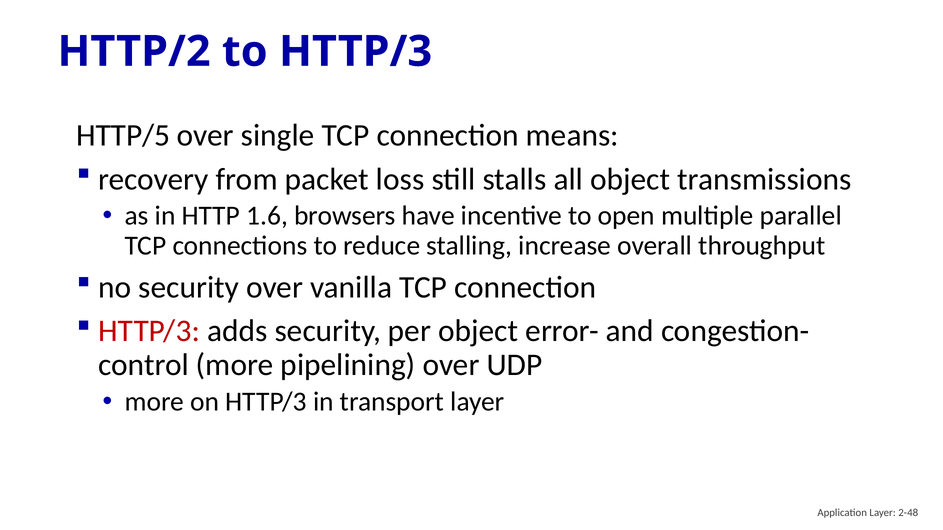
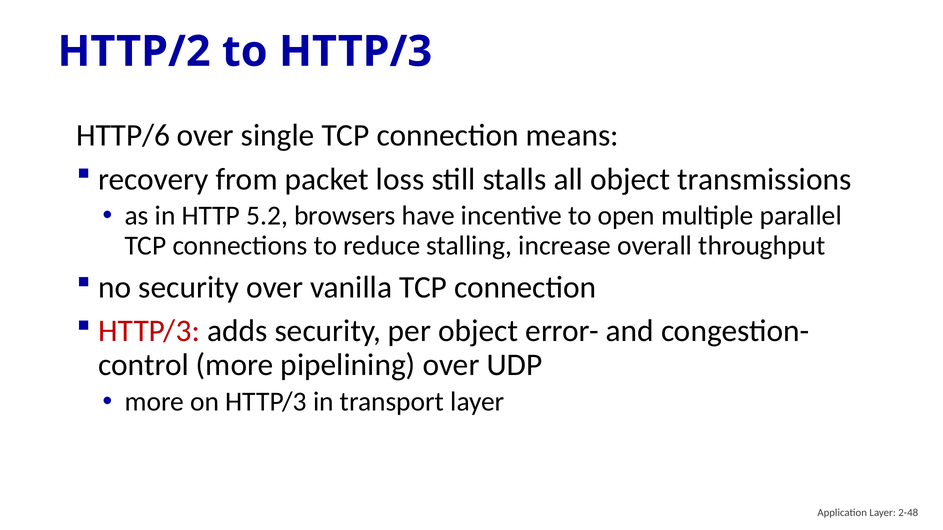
HTTP/5: HTTP/5 -> HTTP/6
1.6: 1.6 -> 5.2
